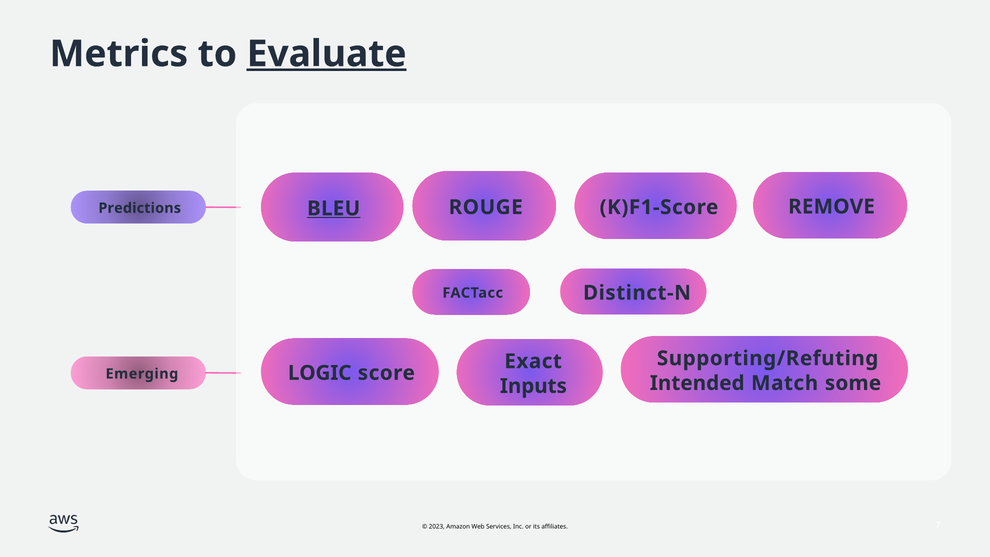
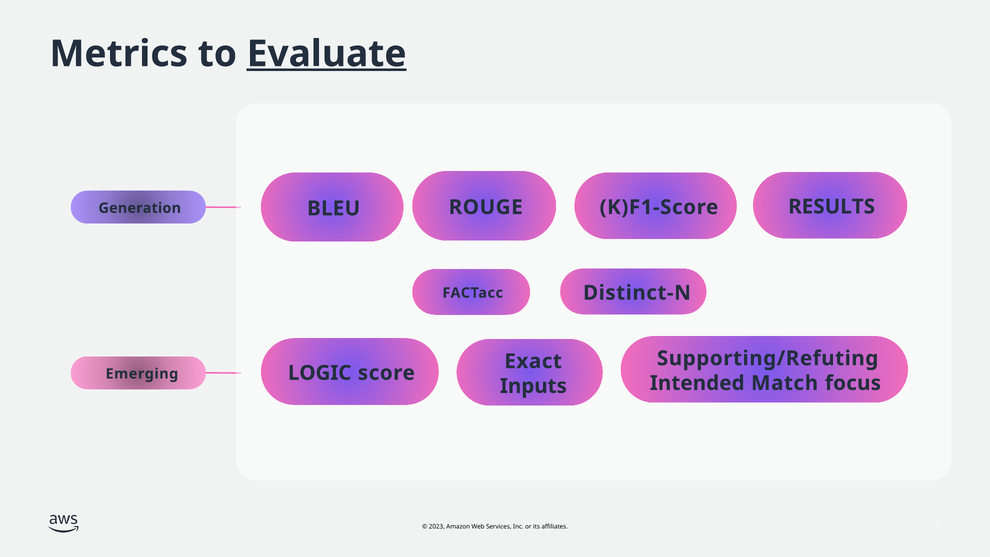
REMOVE: REMOVE -> RESULTS
BLEU underline: present -> none
Predictions: Predictions -> Generation
some: some -> focus
